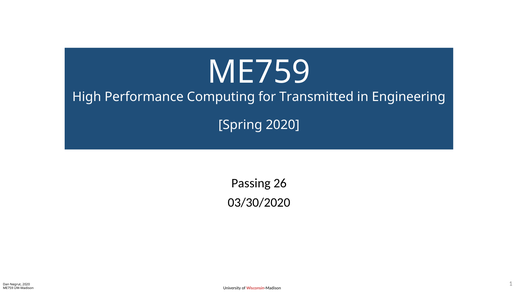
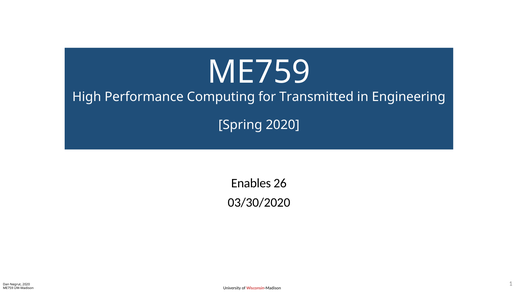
Passing: Passing -> Enables
